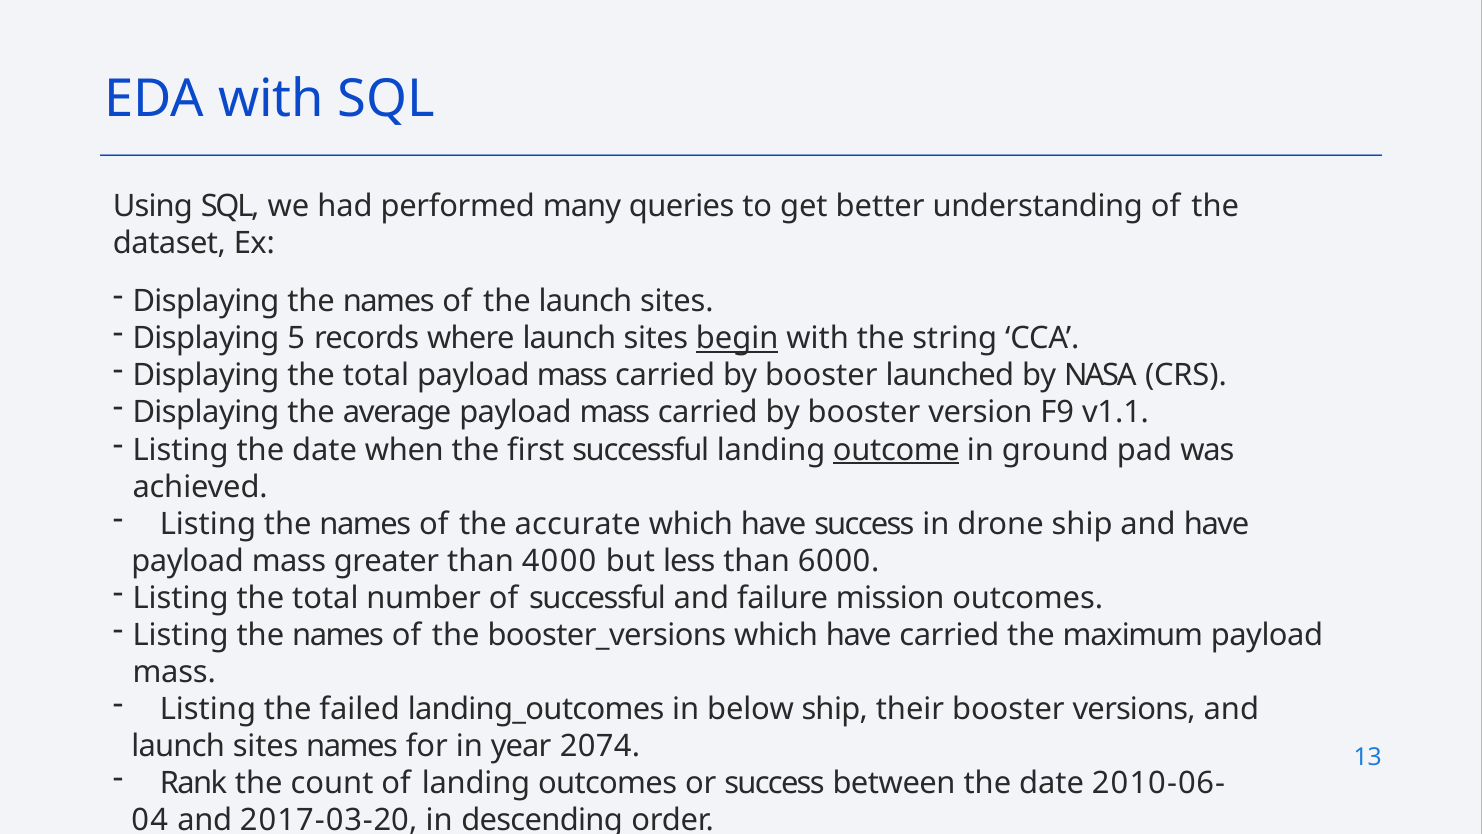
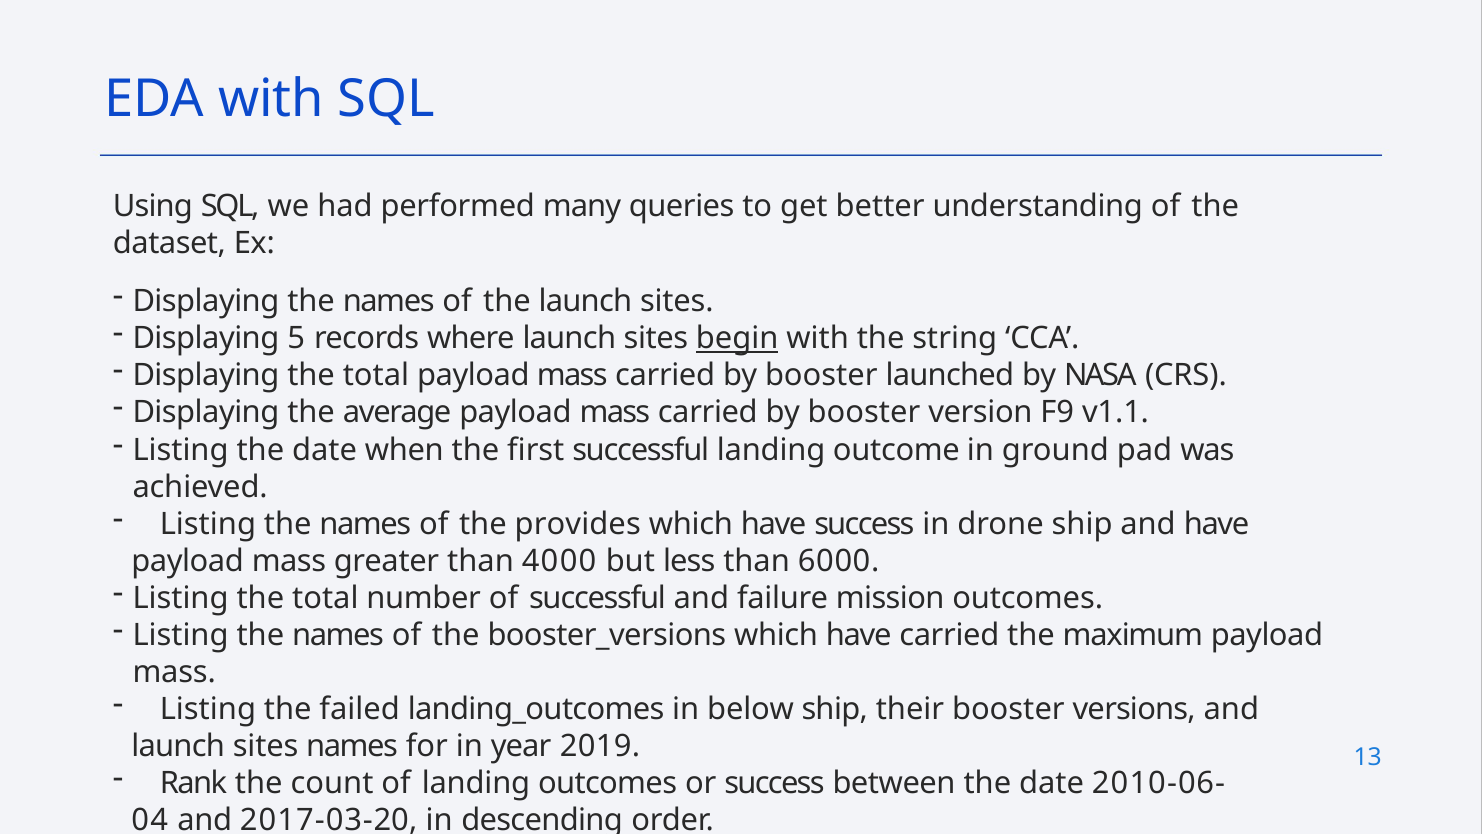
outcome underline: present -> none
accurate: accurate -> provides
2074: 2074 -> 2019
